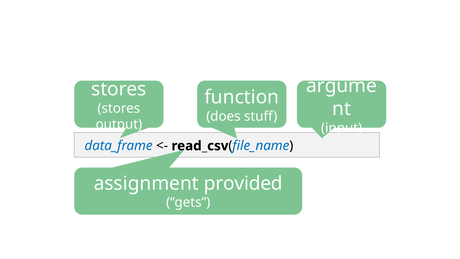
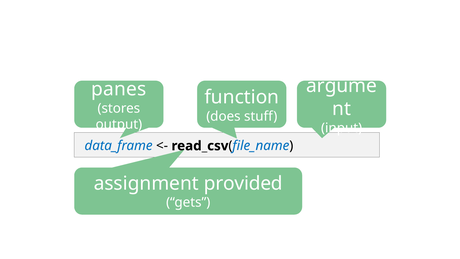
stores at (119, 89): stores -> panes
